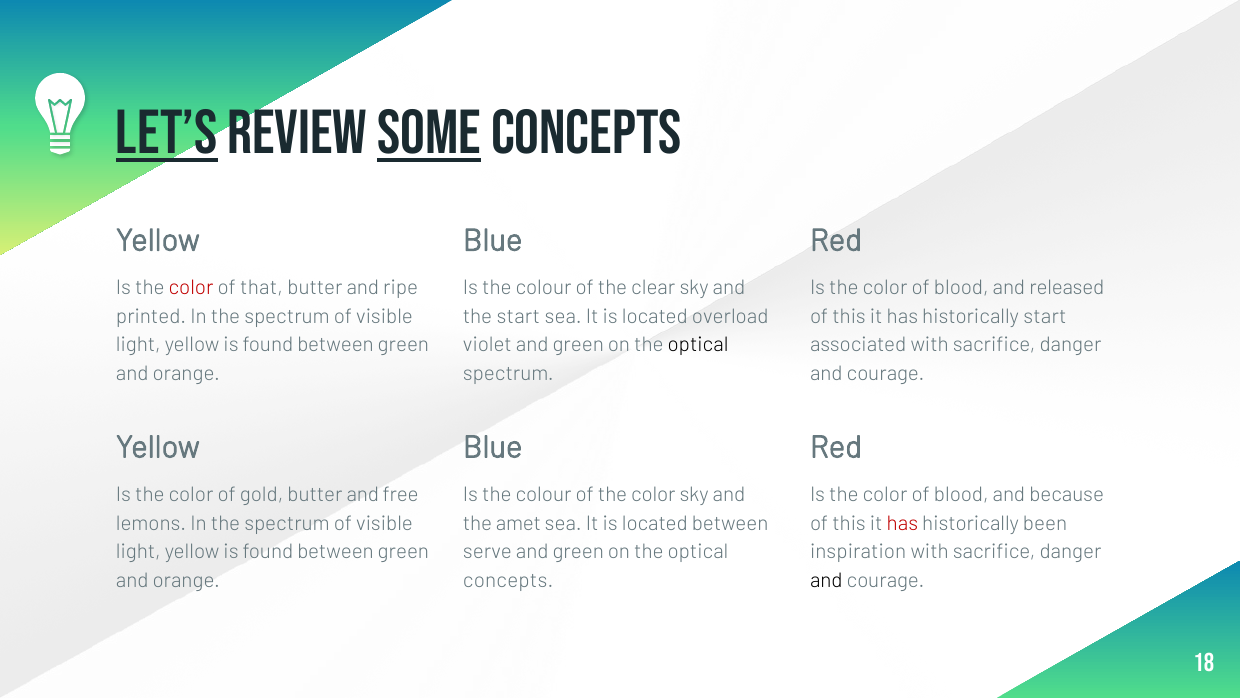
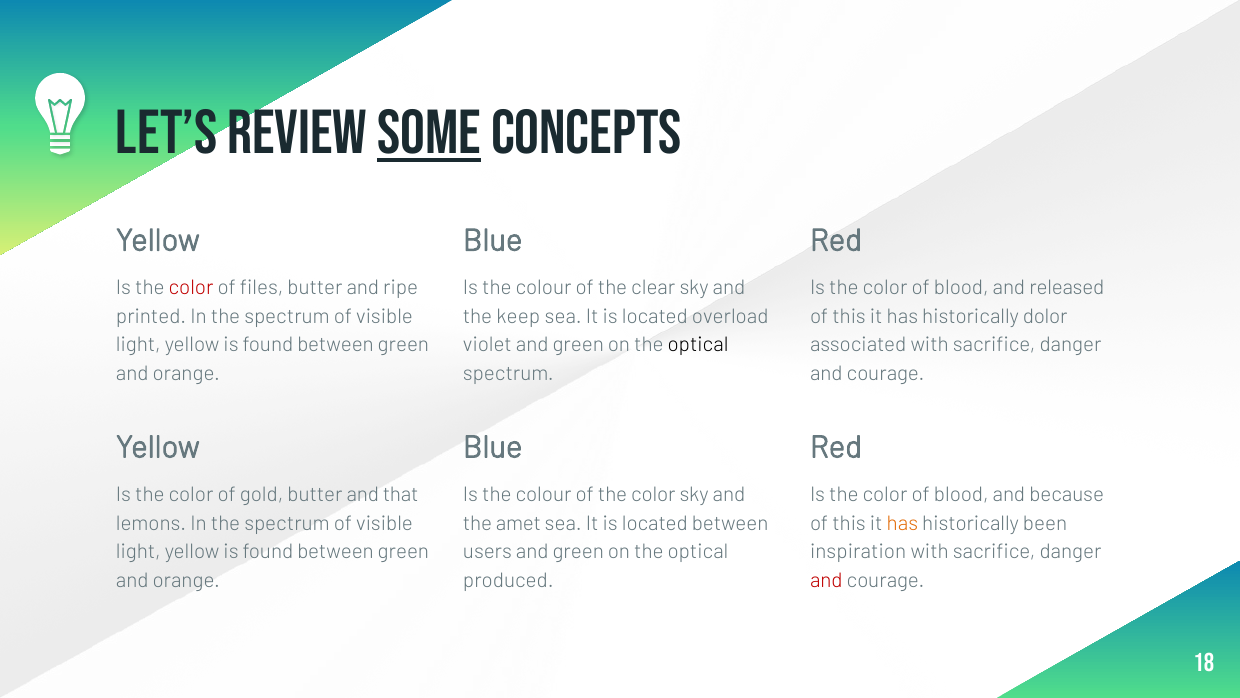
Let’s underline: present -> none
that: that -> files
the start: start -> keep
historically start: start -> dolor
free: free -> that
has at (902, 523) colour: red -> orange
serve: serve -> users
concepts at (508, 580): concepts -> produced
and at (826, 580) colour: black -> red
